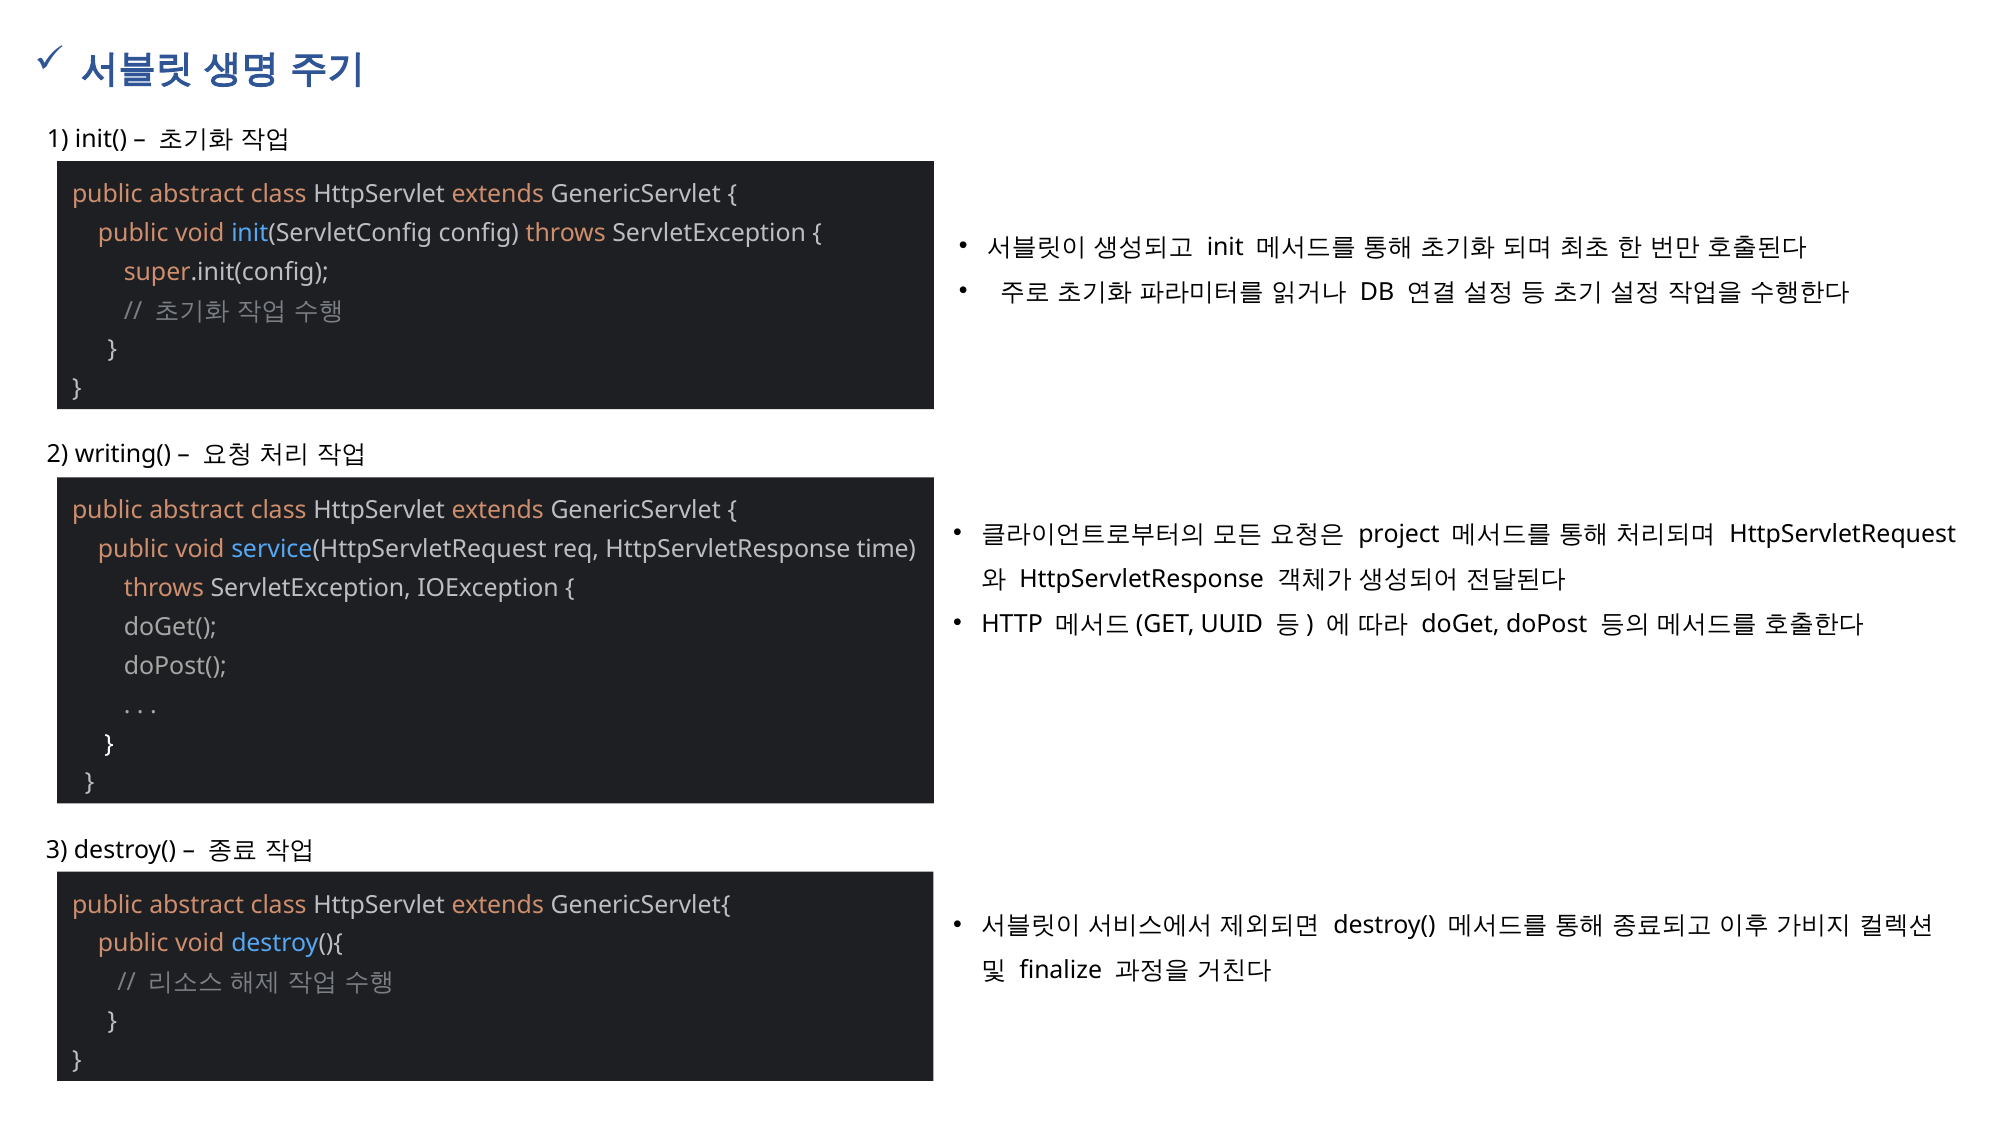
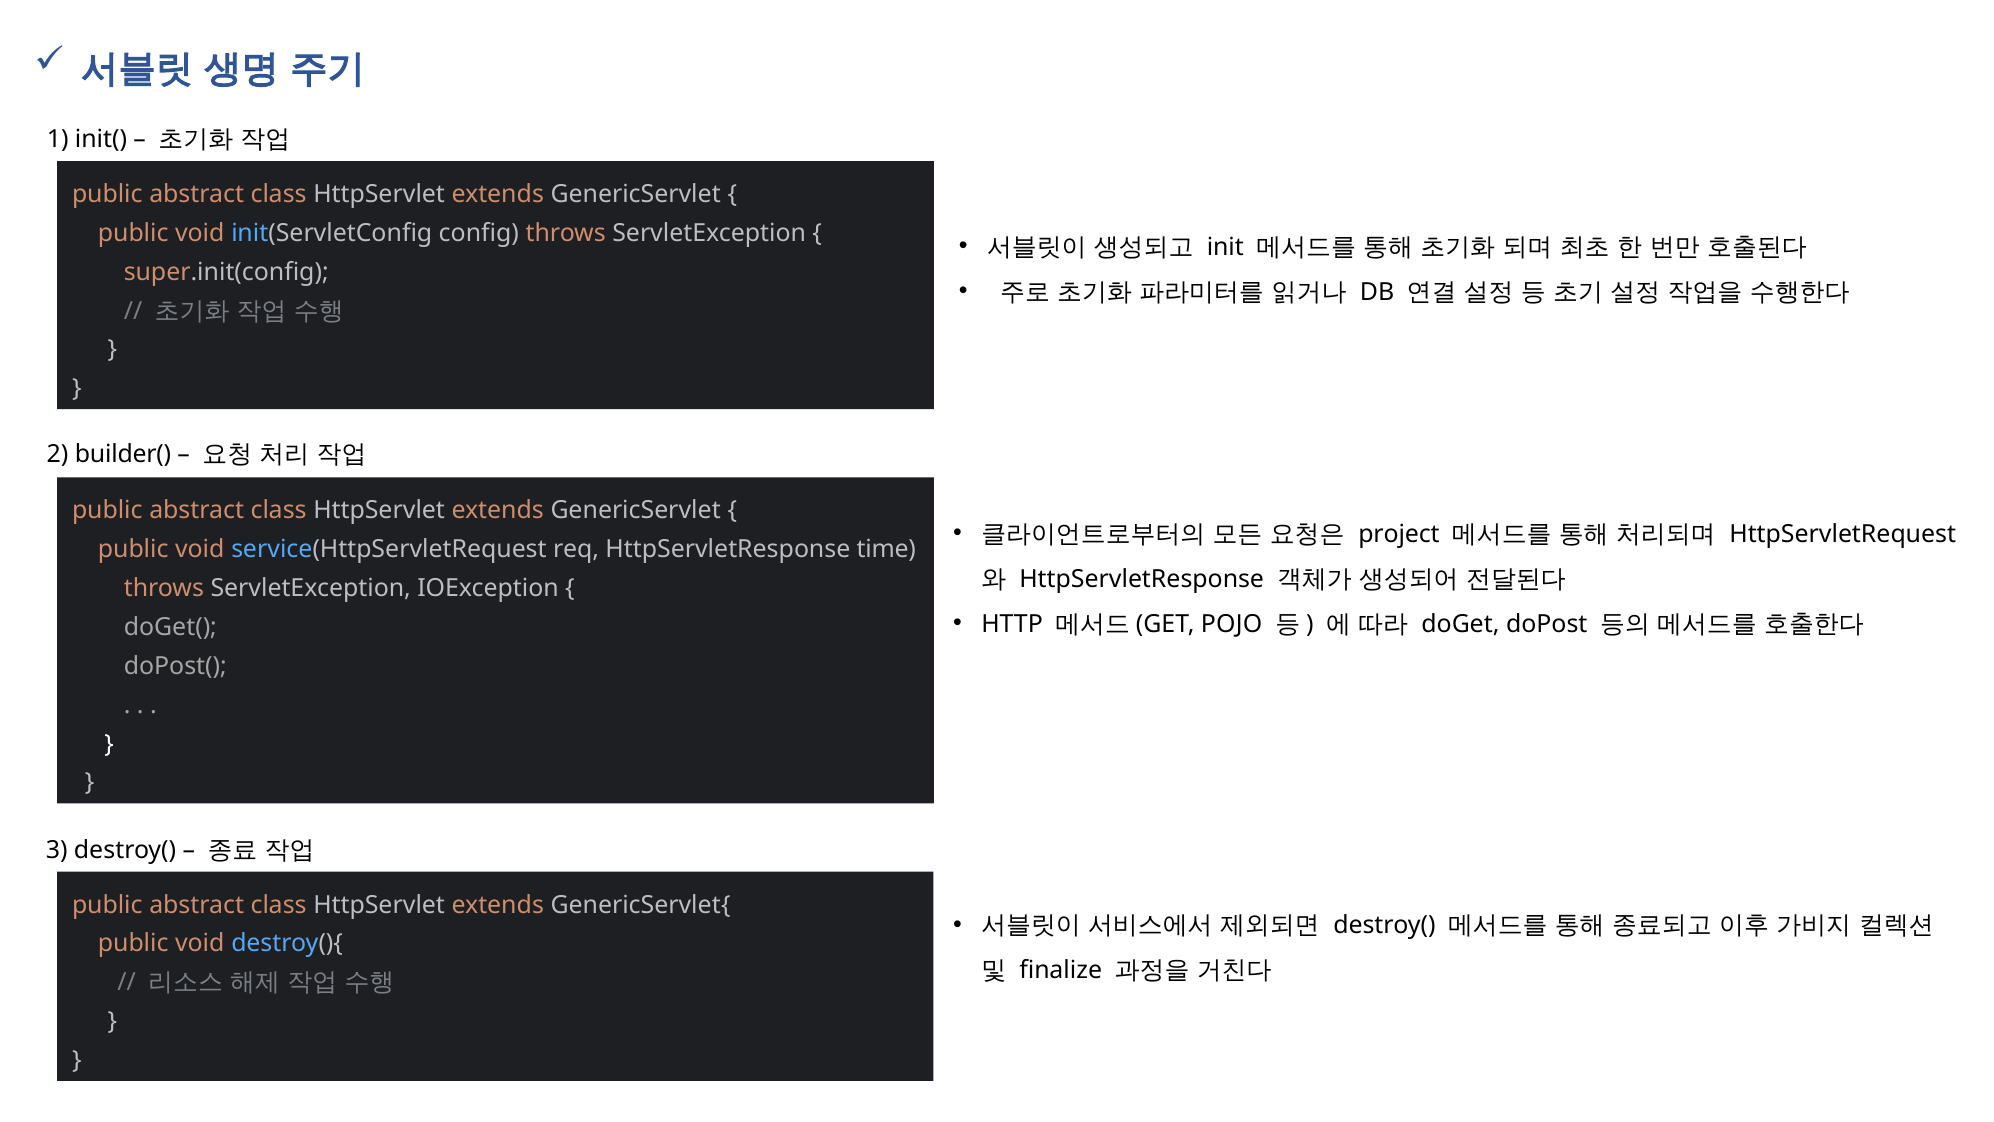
writing(: writing( -> builder(
UUID: UUID -> POJO
